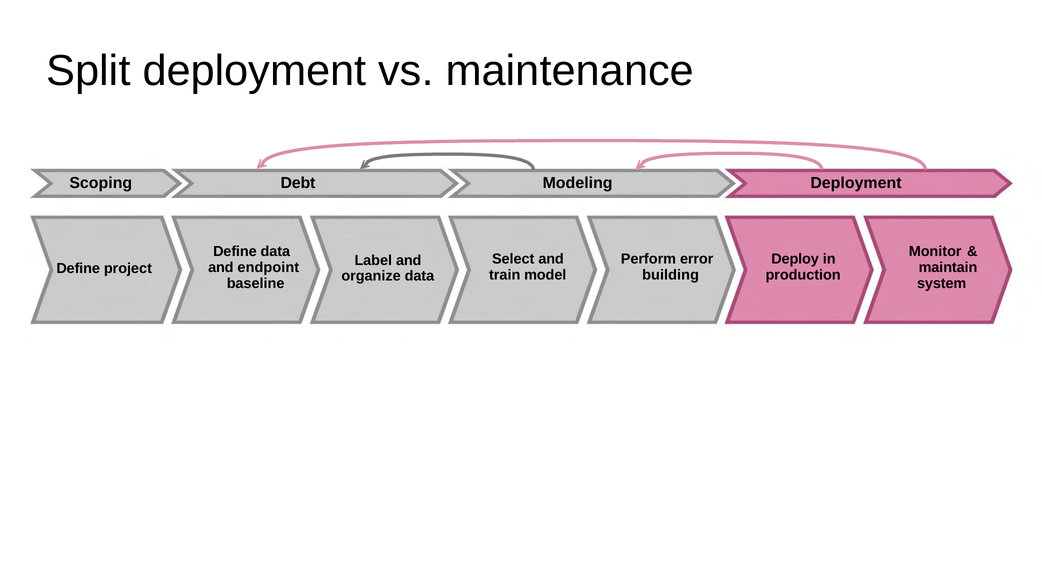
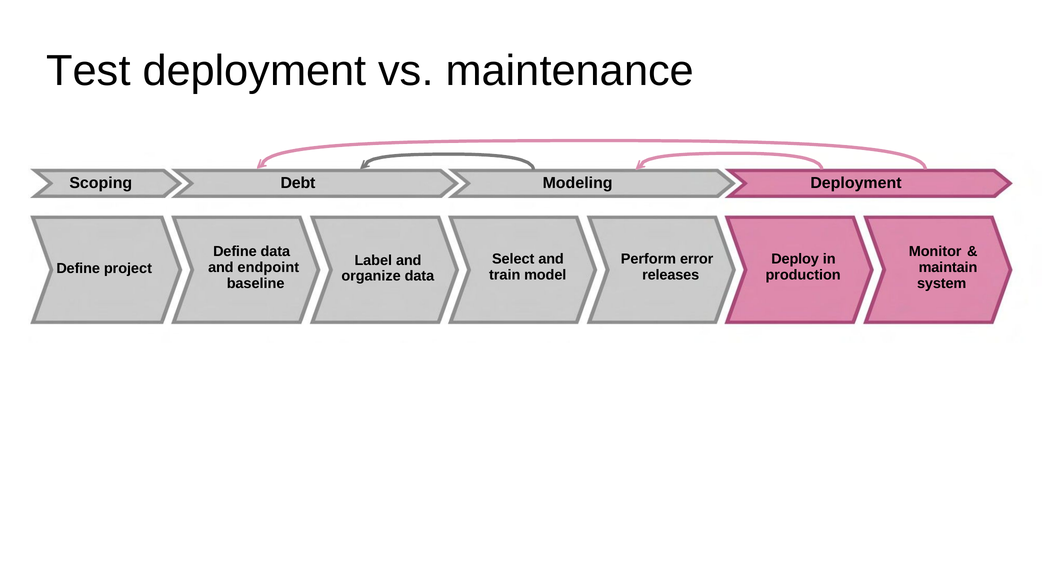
Split: Split -> Test
building: building -> releases
